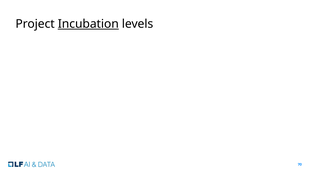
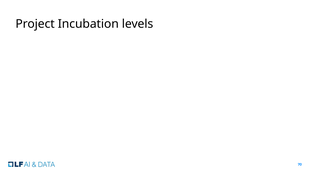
Incubation underline: present -> none
